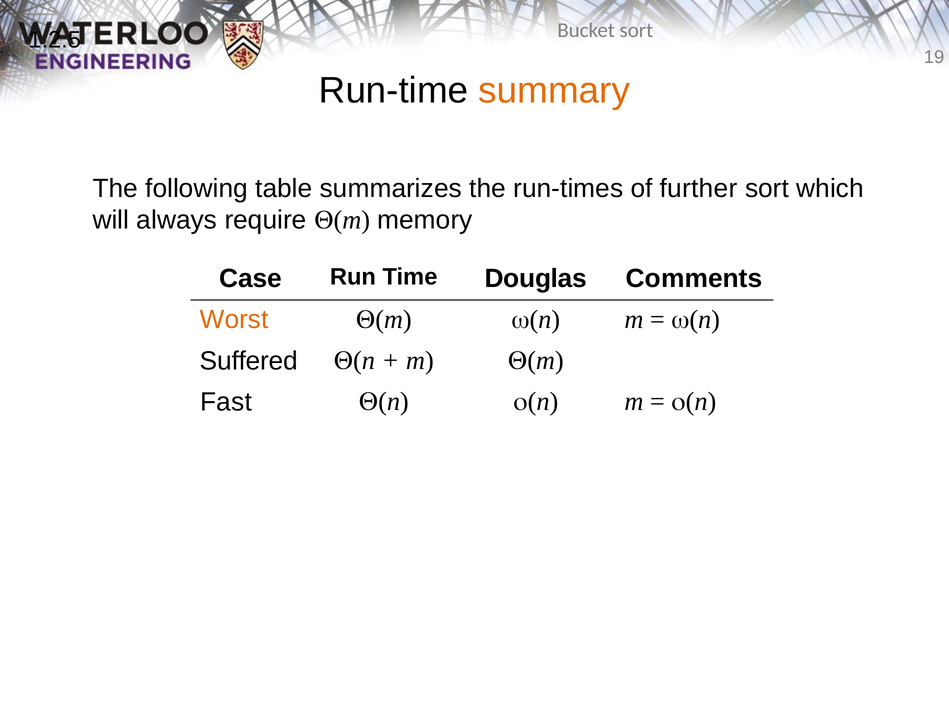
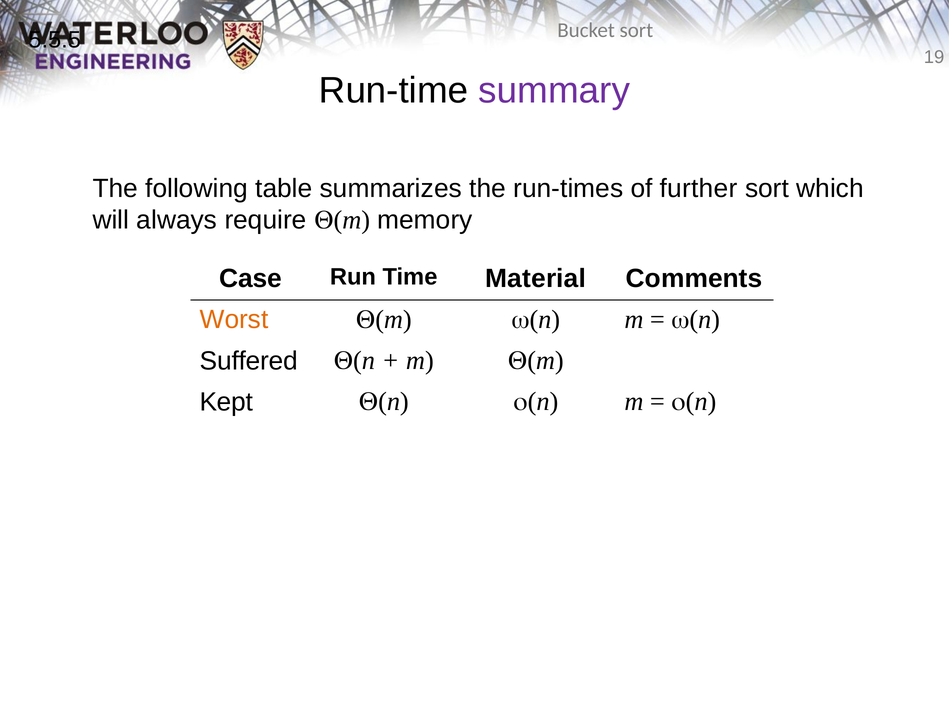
1.2.5: 1.2.5 -> 5.5.5
summary colour: orange -> purple
Douglas: Douglas -> Material
Fast: Fast -> Kept
